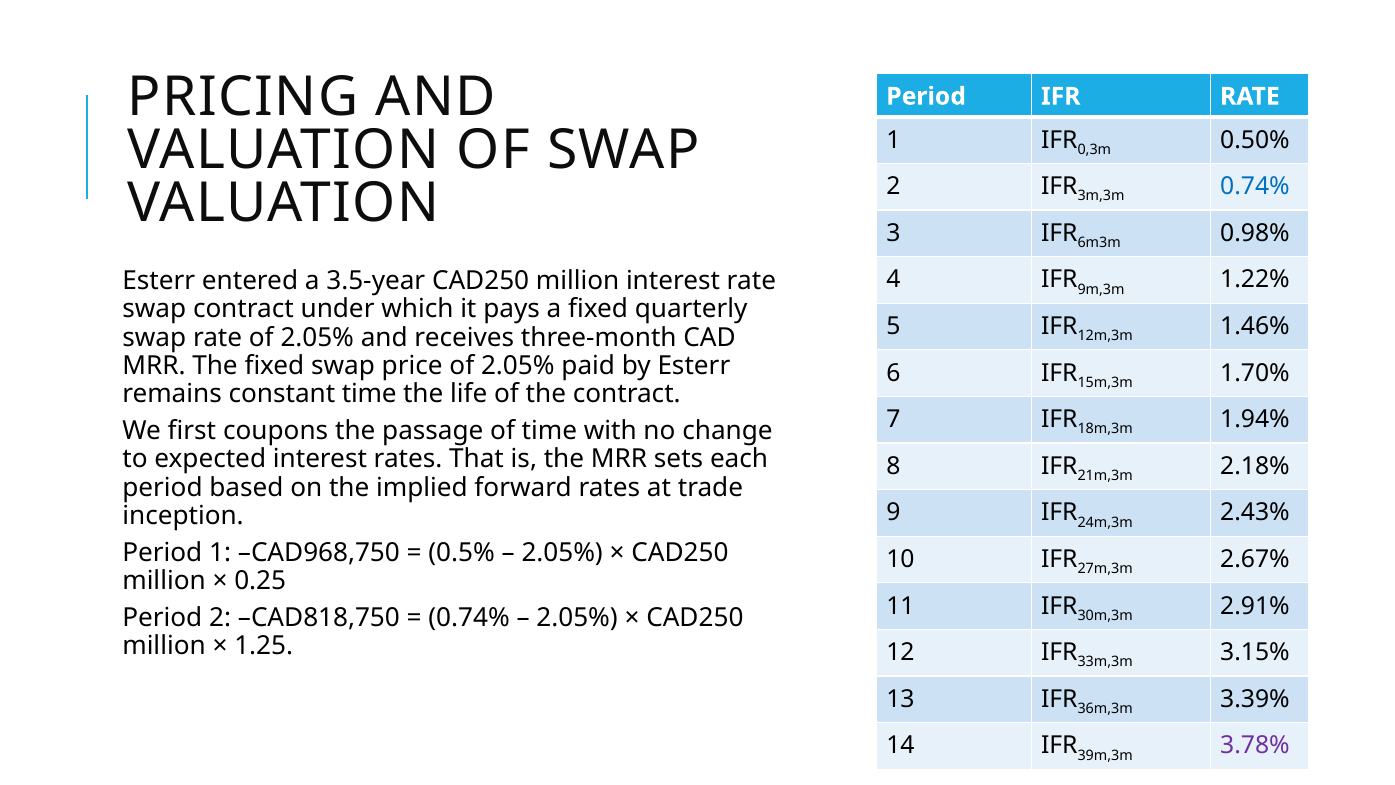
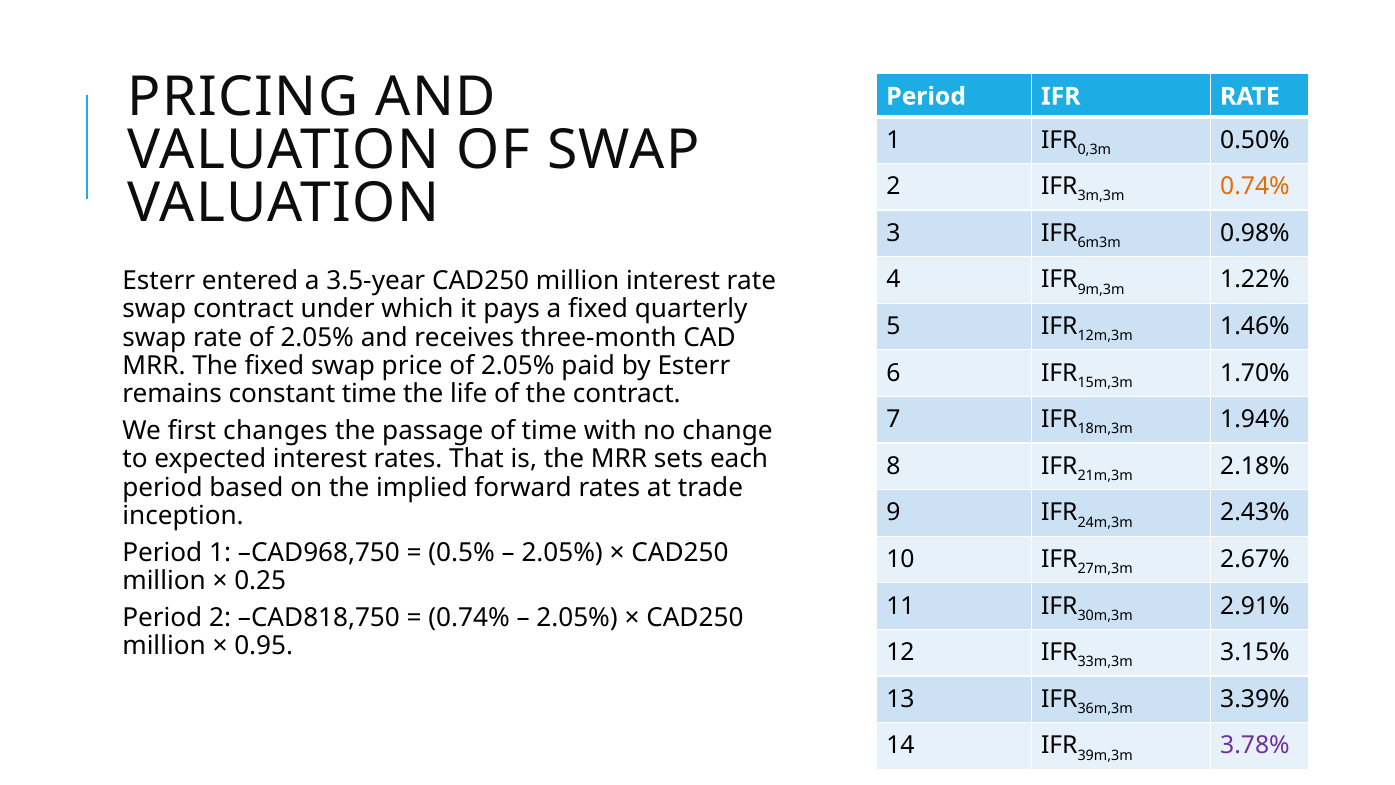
0.74% at (1255, 186) colour: blue -> orange
coupons: coupons -> changes
1.25: 1.25 -> 0.95
